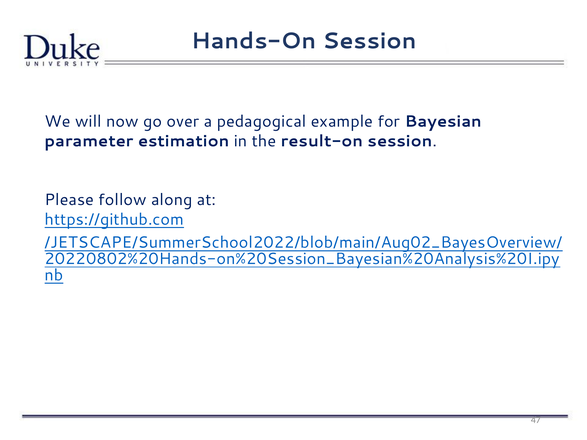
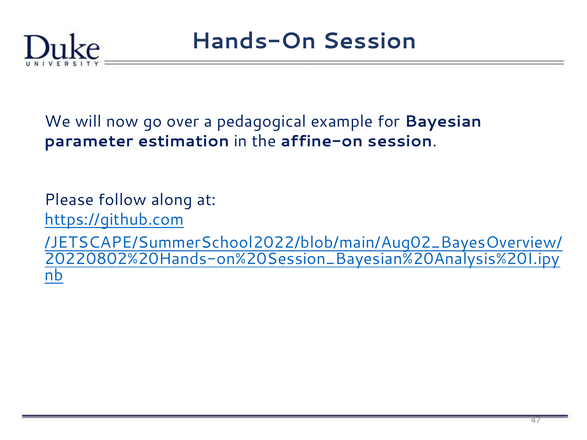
result-on: result-on -> affine-on
